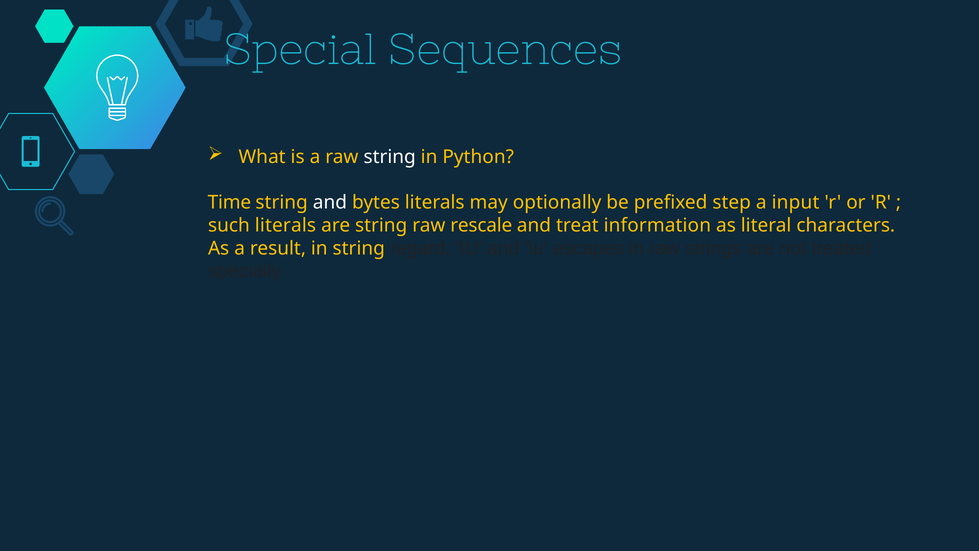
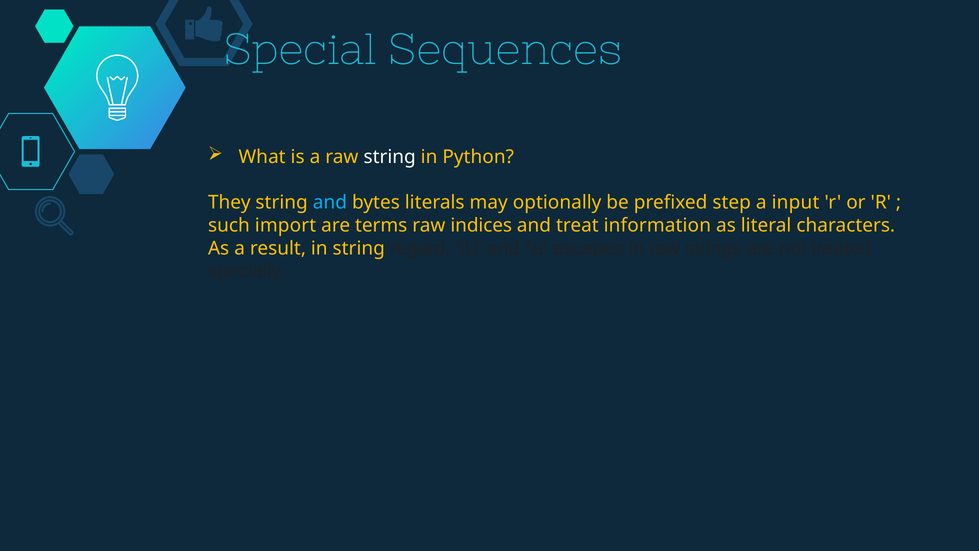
Time: Time -> They
and at (330, 202) colour: white -> light blue
such literals: literals -> import
are string: string -> terms
rescale: rescale -> indices
